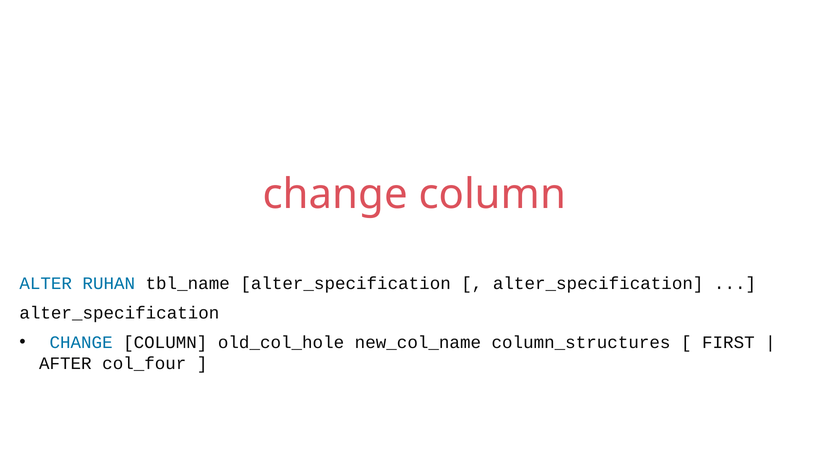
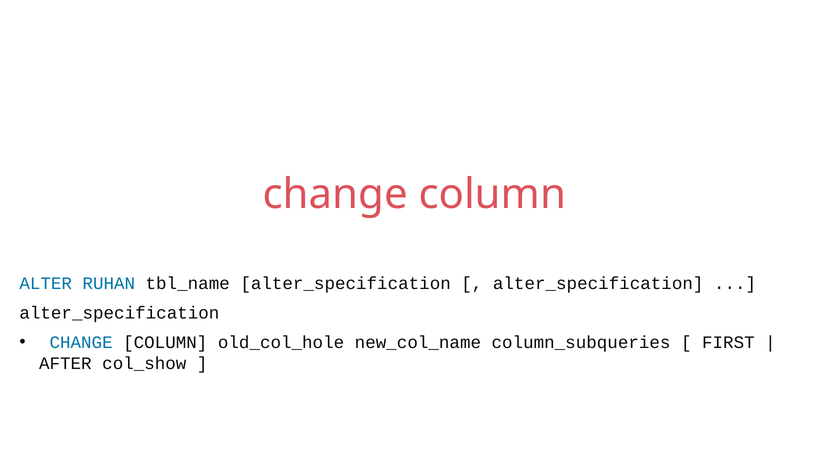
column_structures: column_structures -> column_subqueries
col_four: col_four -> col_show
